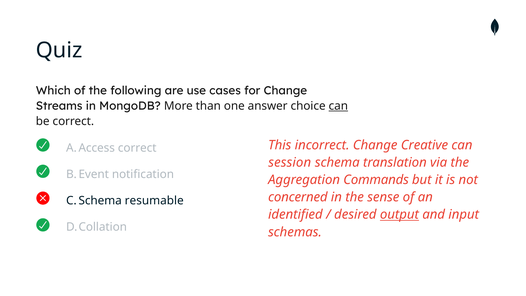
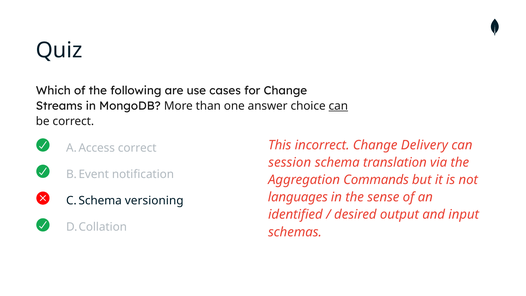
Creative: Creative -> Delivery
concerned: concerned -> languages
resumable: resumable -> versioning
output underline: present -> none
